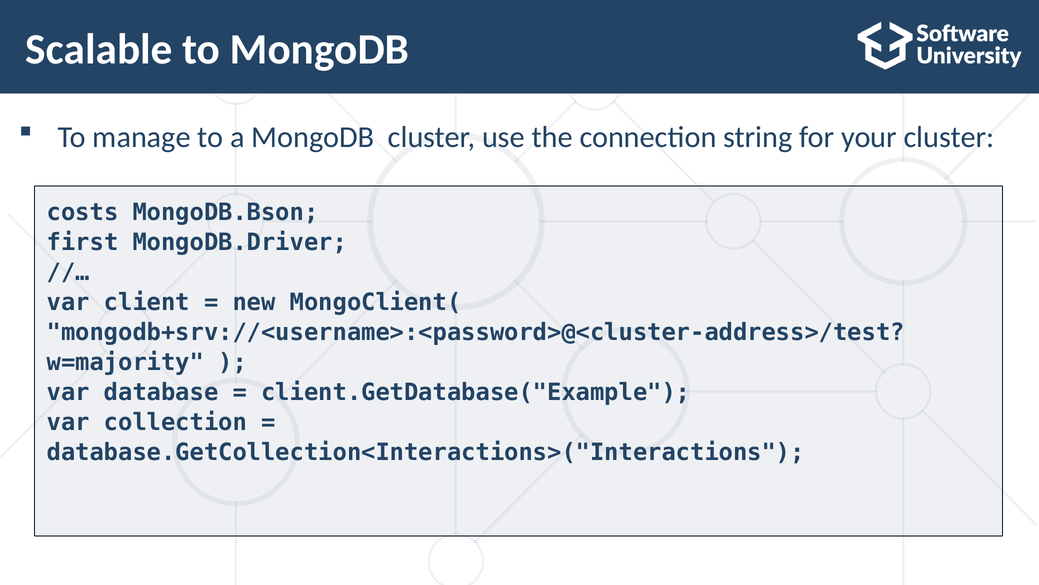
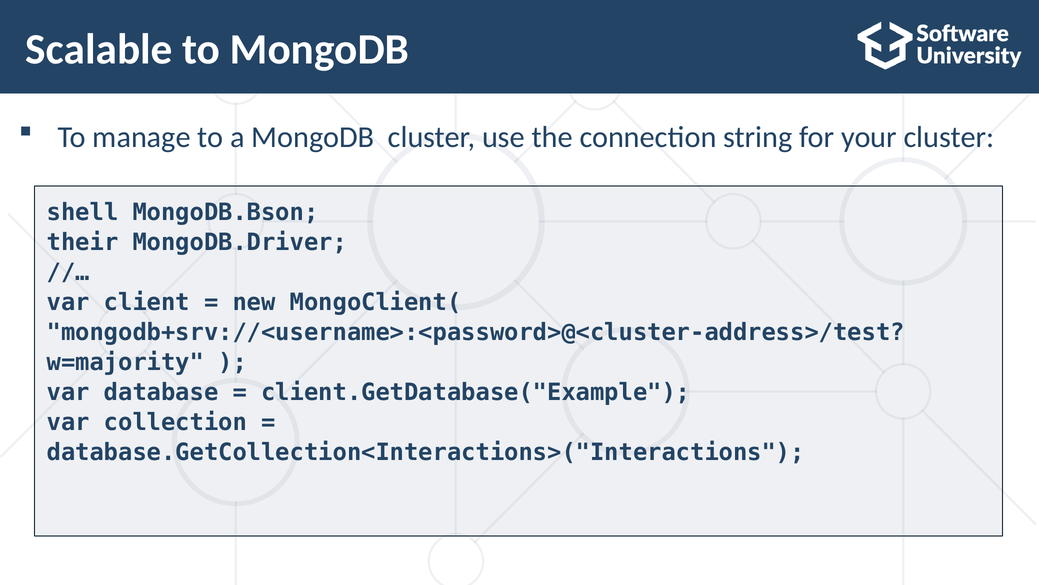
costs: costs -> shell
first: first -> their
